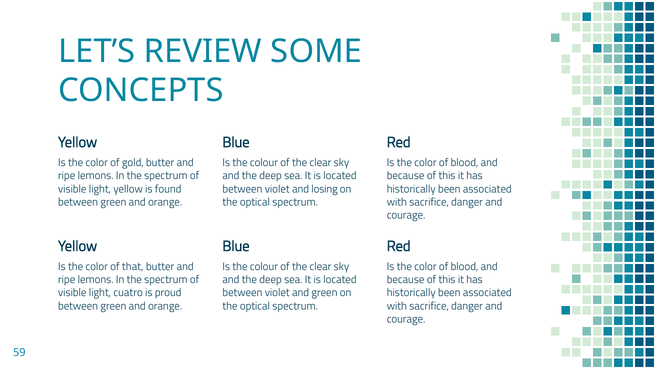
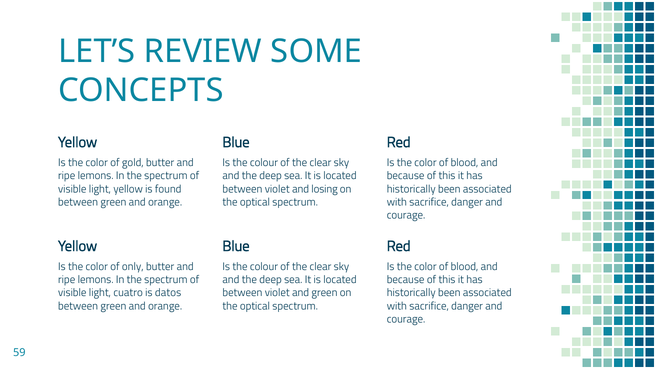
that: that -> only
proud: proud -> datos
